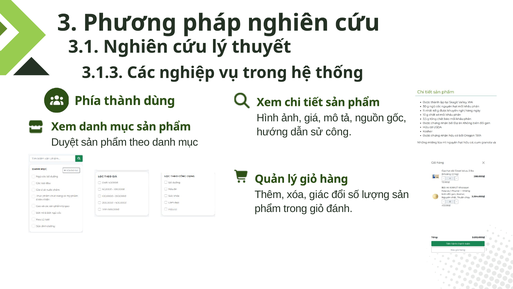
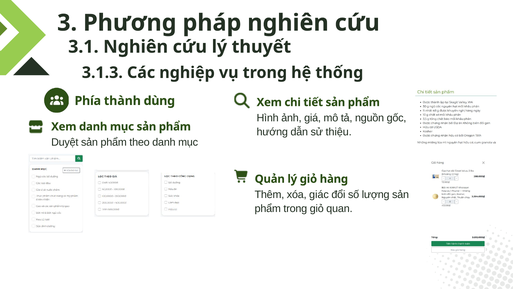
công: công -> thiệu
đánh: đánh -> quan
